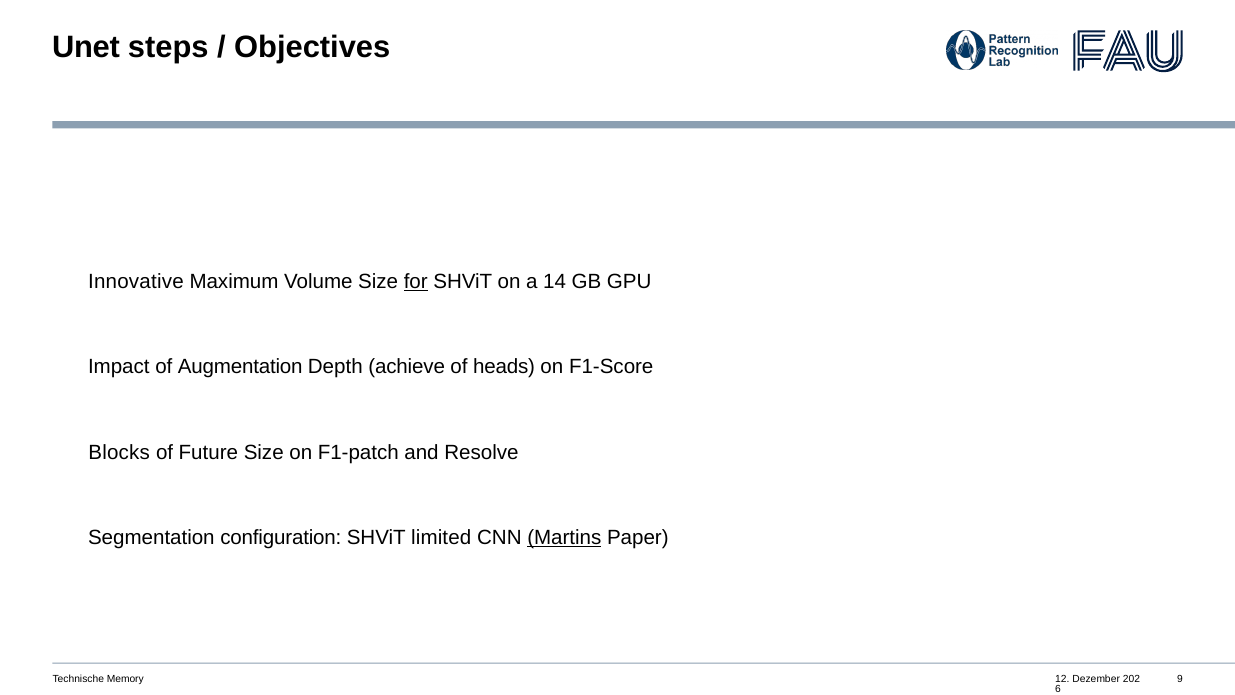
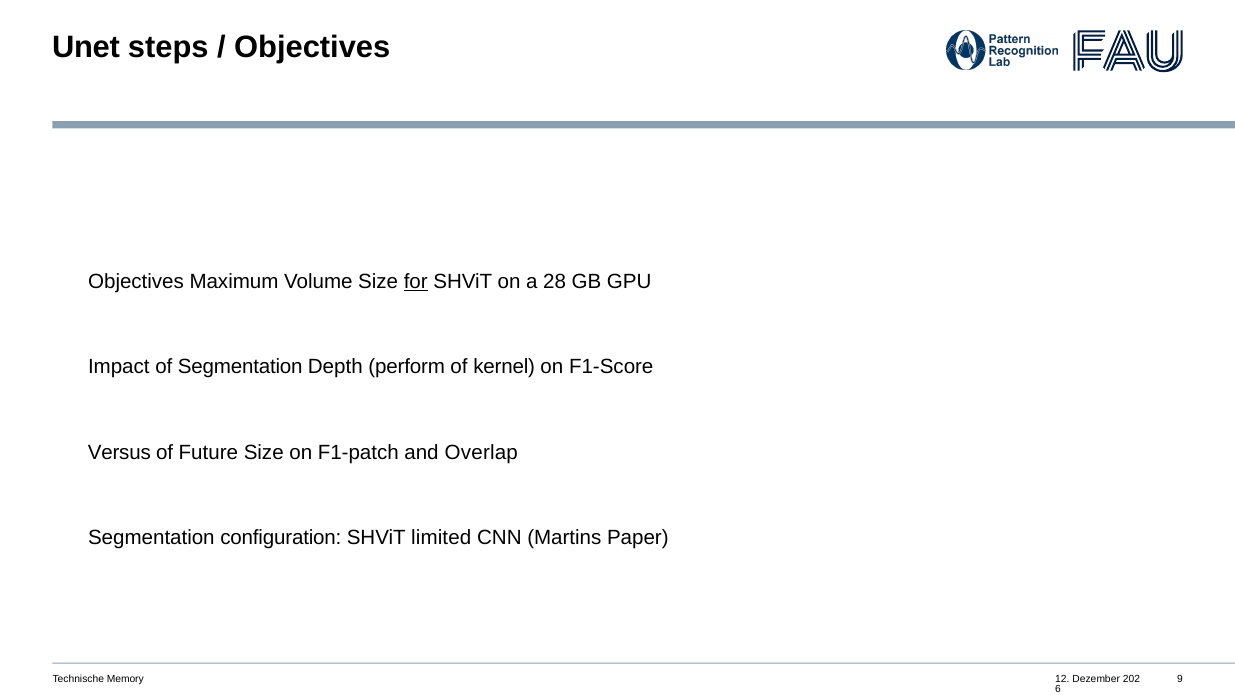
Innovative at (136, 282): Innovative -> Objectives
14: 14 -> 28
of Augmentation: Augmentation -> Segmentation
achieve: achieve -> perform
heads: heads -> kernel
Blocks: Blocks -> Versus
Resolve: Resolve -> Overlap
Martins underline: present -> none
